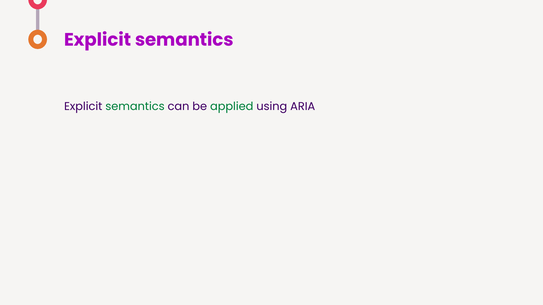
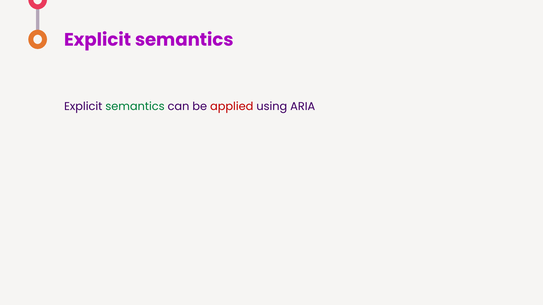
applied colour: green -> red
